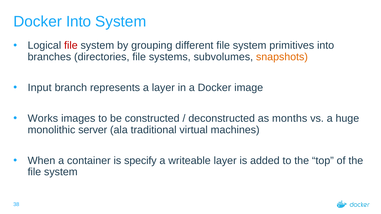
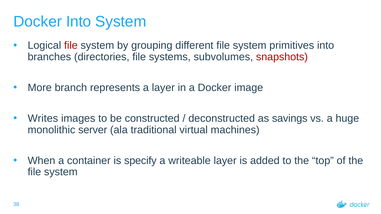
snapshots colour: orange -> red
Input: Input -> More
Works: Works -> Writes
months: months -> savings
